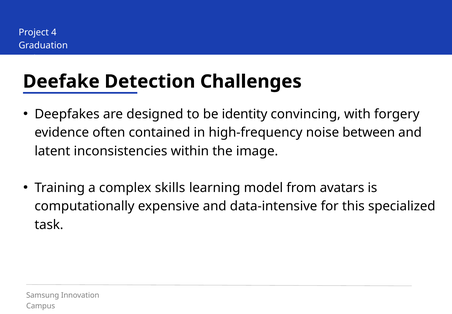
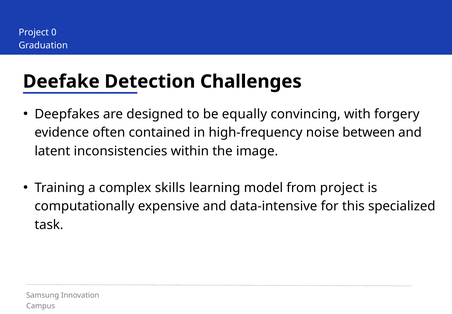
4: 4 -> 0
identity: identity -> equally
from avatars: avatars -> project
